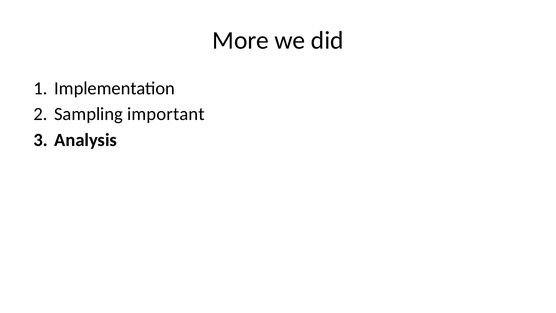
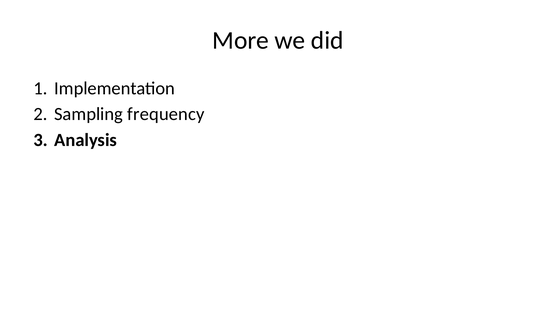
important: important -> frequency
